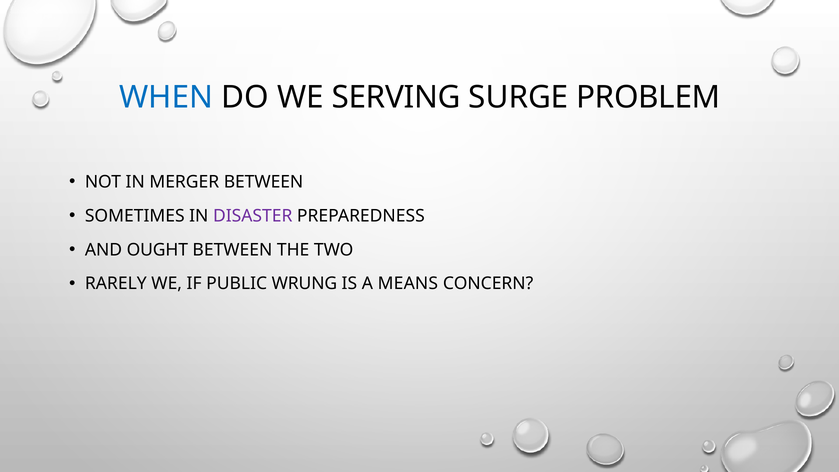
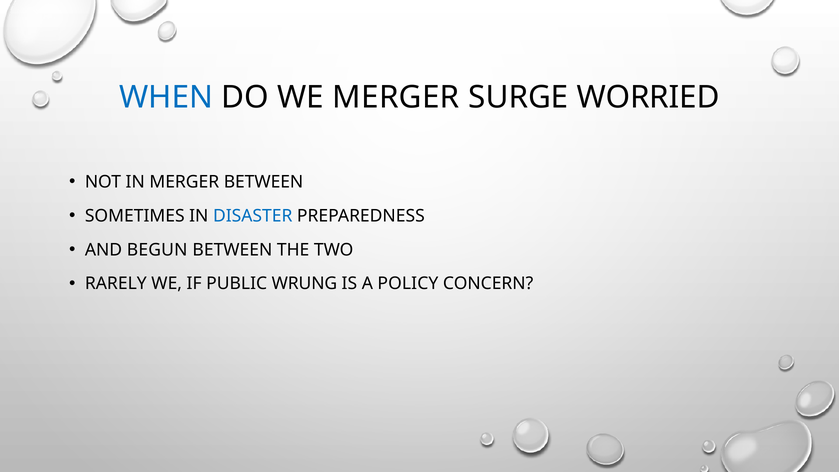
WE SERVING: SERVING -> MERGER
PROBLEM: PROBLEM -> WORRIED
DISASTER colour: purple -> blue
OUGHT: OUGHT -> BEGUN
MEANS: MEANS -> POLICY
